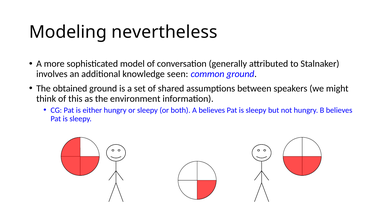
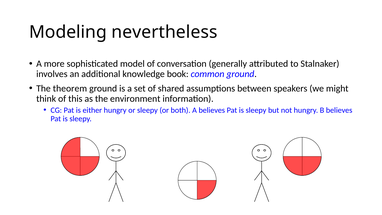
seen: seen -> book
obtained: obtained -> theorem
